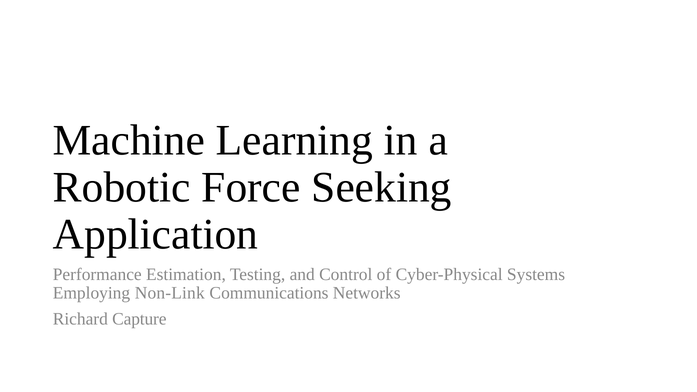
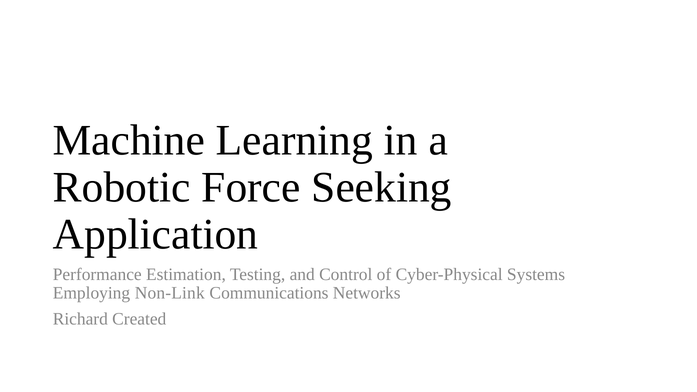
Capture: Capture -> Created
